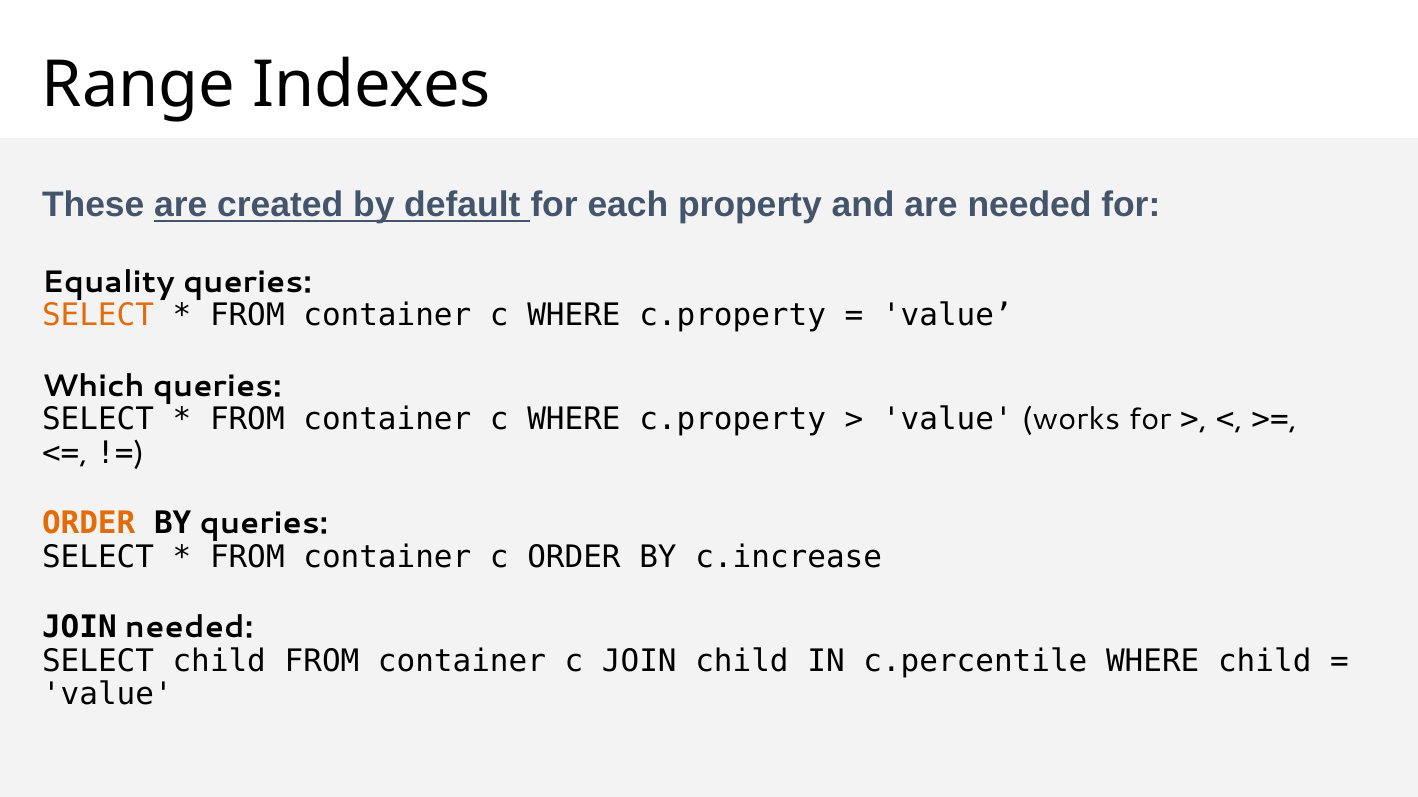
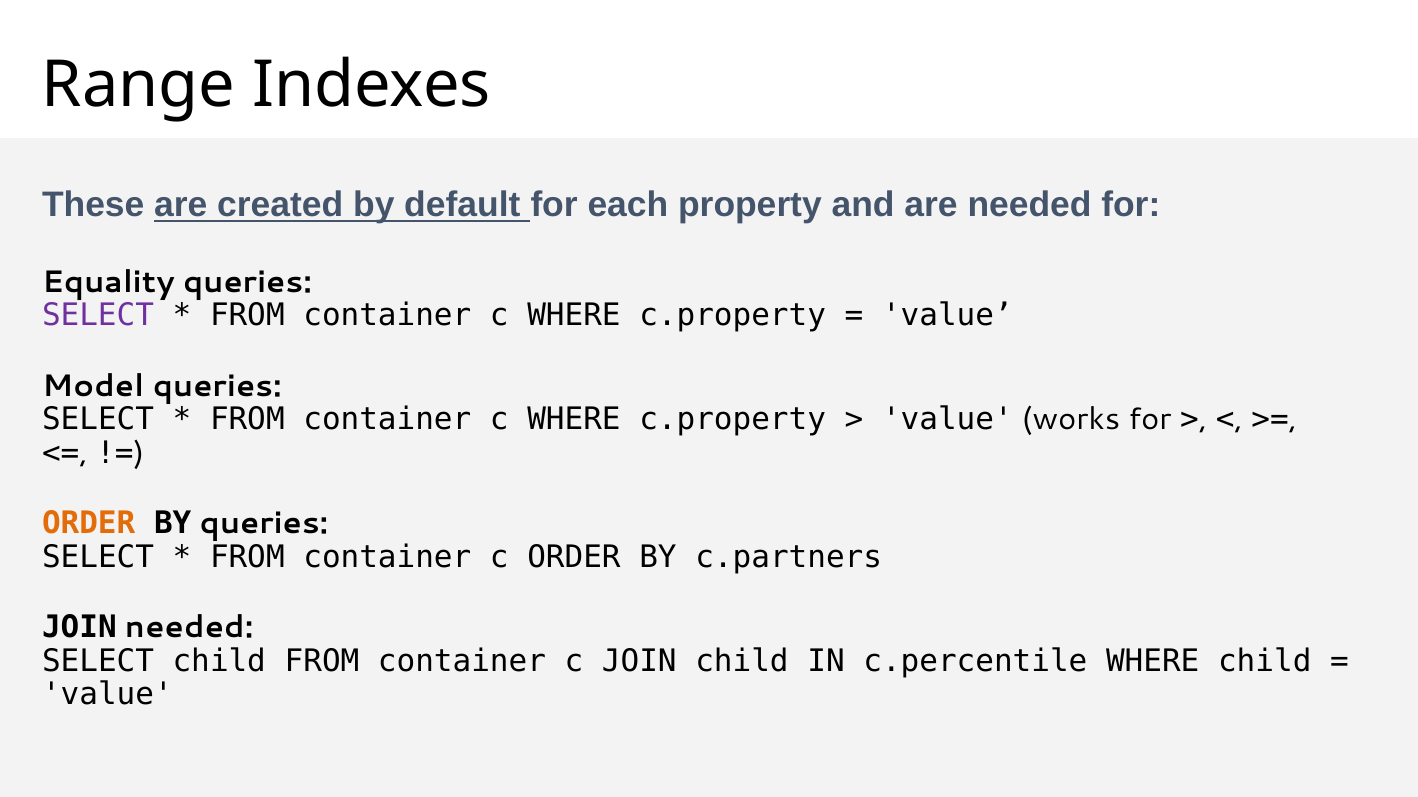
SELECT at (98, 316) colour: orange -> purple
Which: Which -> Model
c.increase: c.increase -> c.partners
